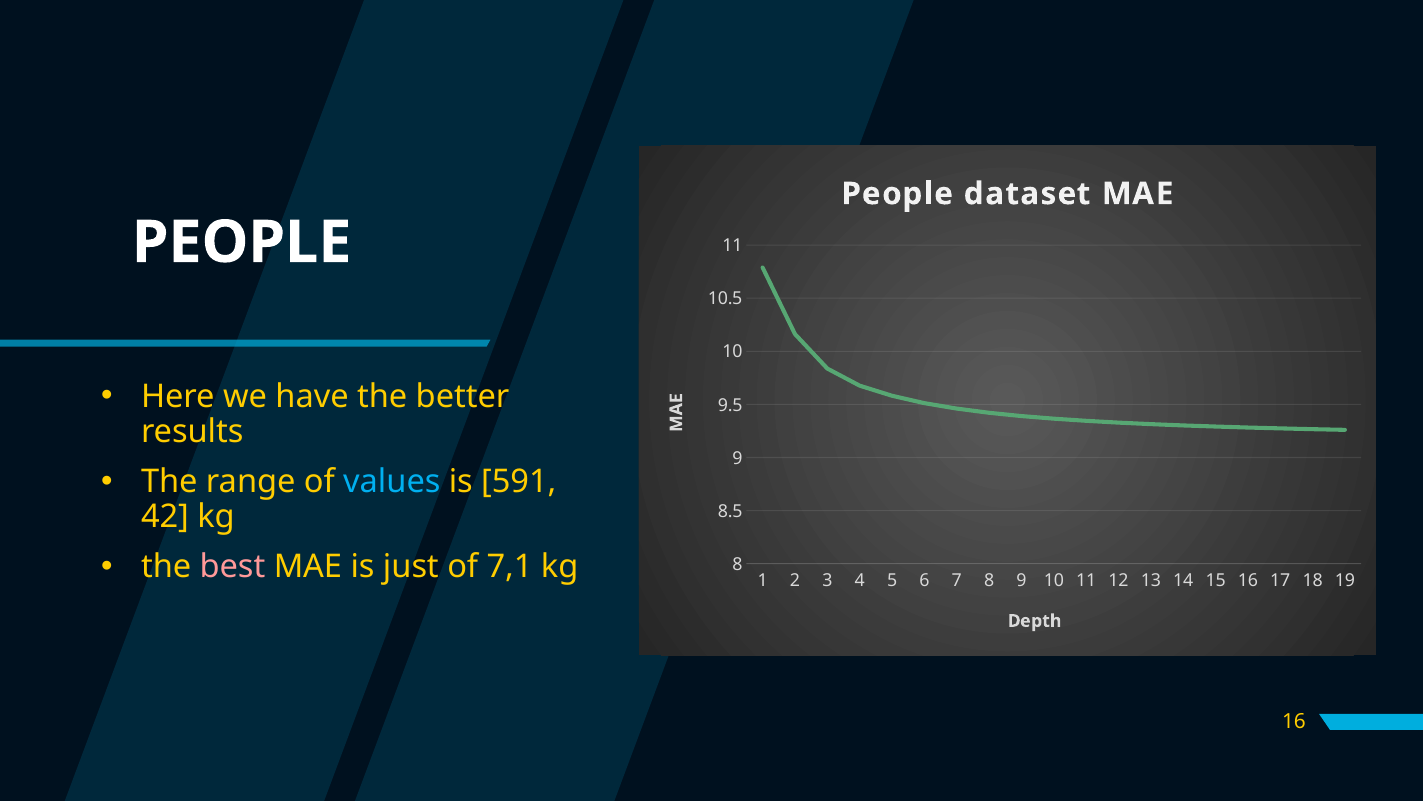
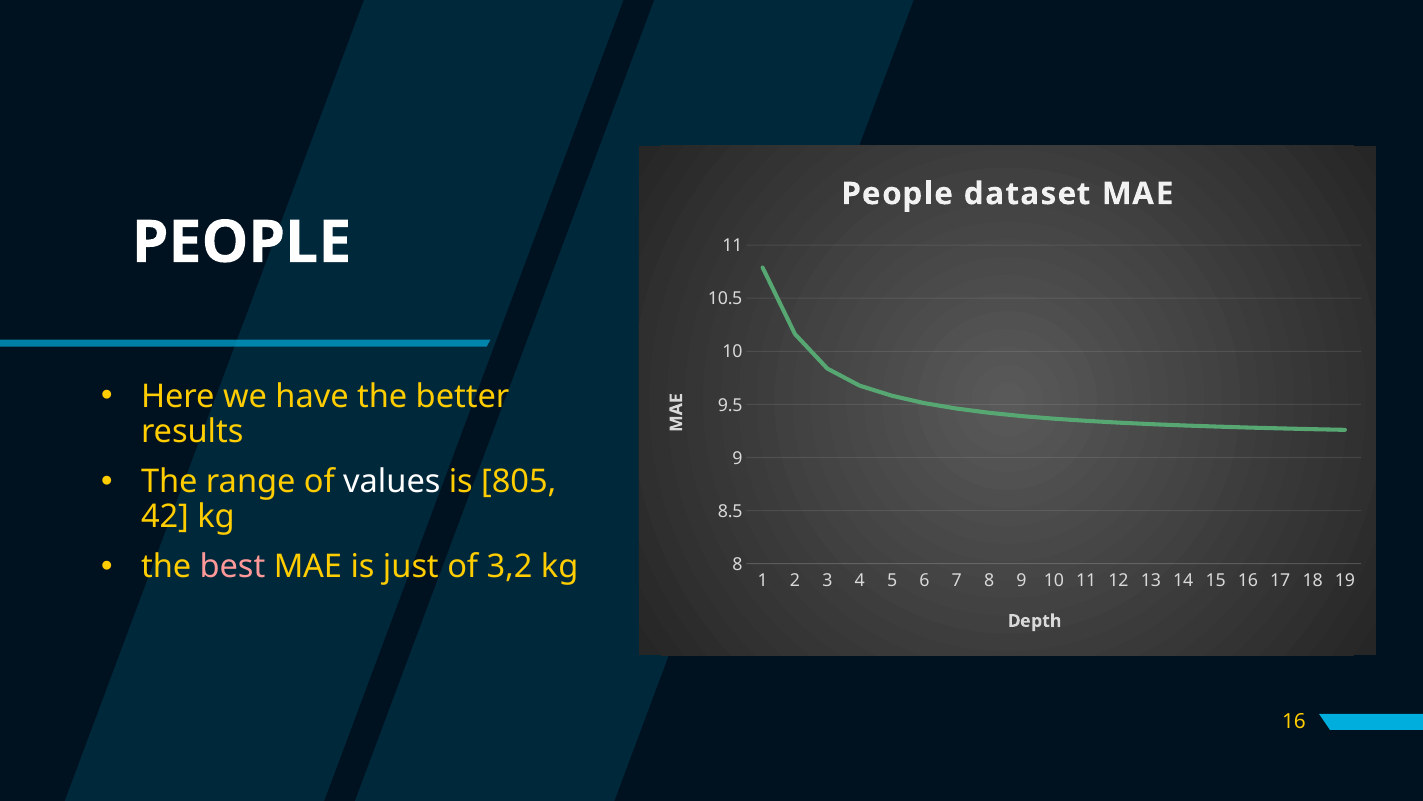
values colour: light blue -> white
591: 591 -> 805
7,1: 7,1 -> 3,2
